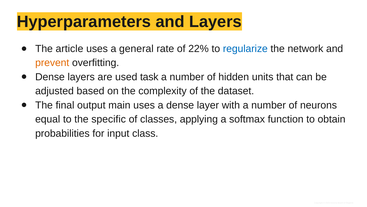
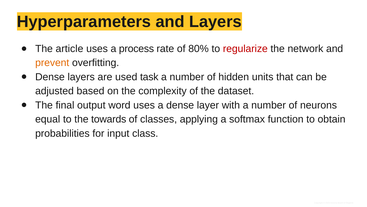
general: general -> process
22%: 22% -> 80%
regularize colour: blue -> red
main: main -> word
specific: specific -> towards
